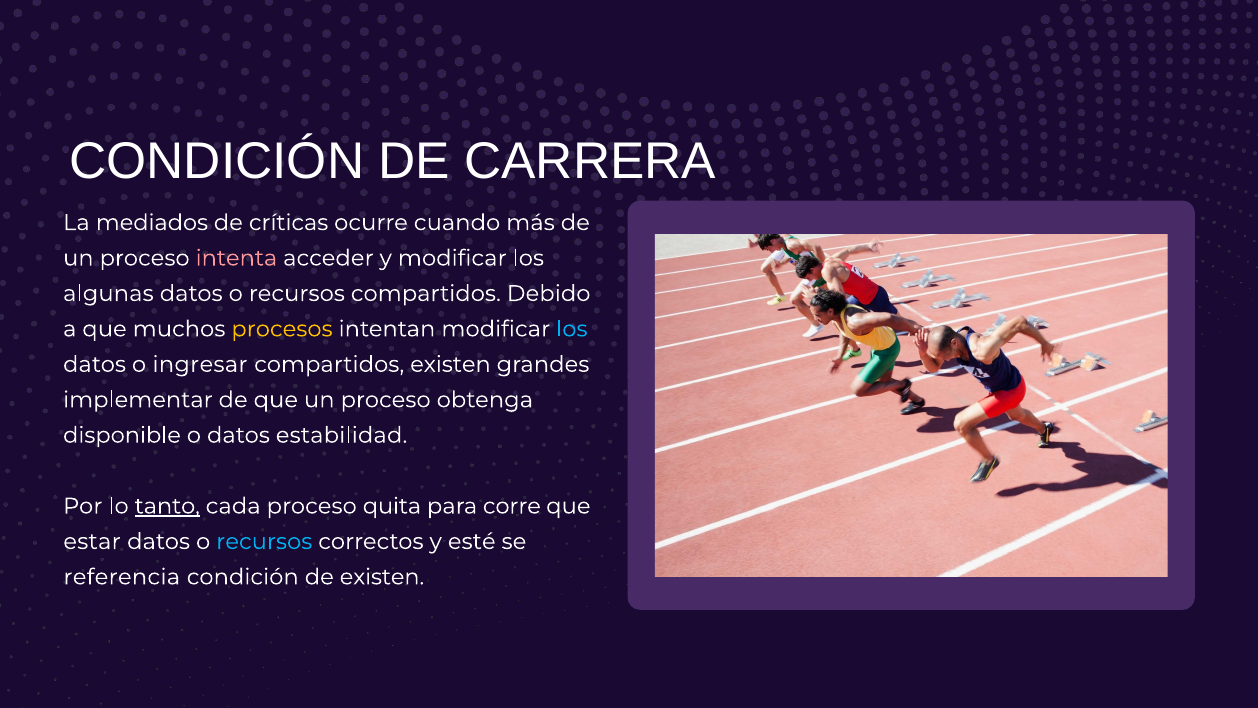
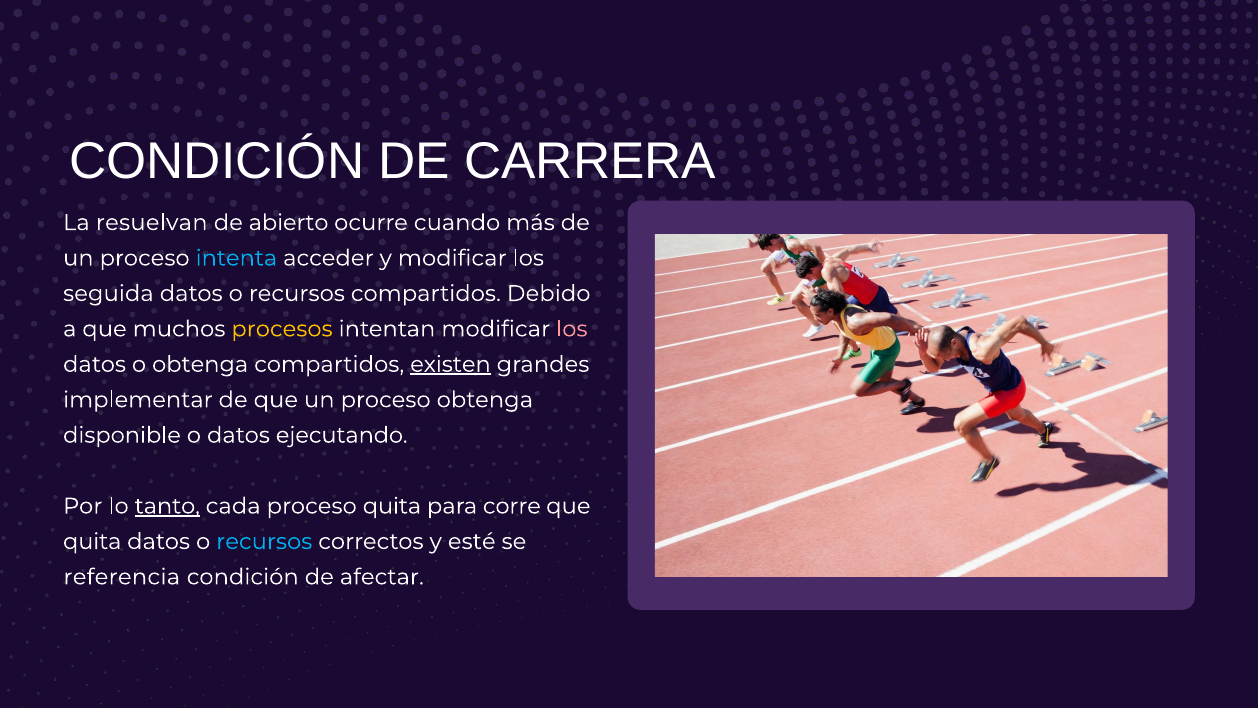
mediados: mediados -> resuelvan
críticas: críticas -> abierto
intenta colour: pink -> light blue
algunas: algunas -> seguida
los at (572, 329) colour: light blue -> pink
o ingresar: ingresar -> obtenga
existen at (450, 364) underline: none -> present
estabilidad: estabilidad -> ejecutando
estar at (92, 541): estar -> quita
de existen: existen -> afectar
